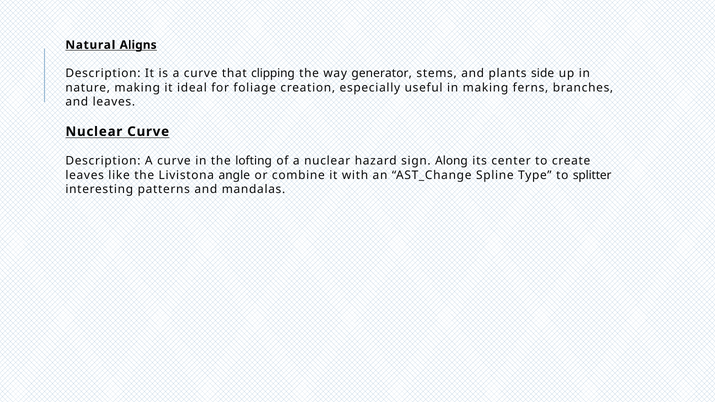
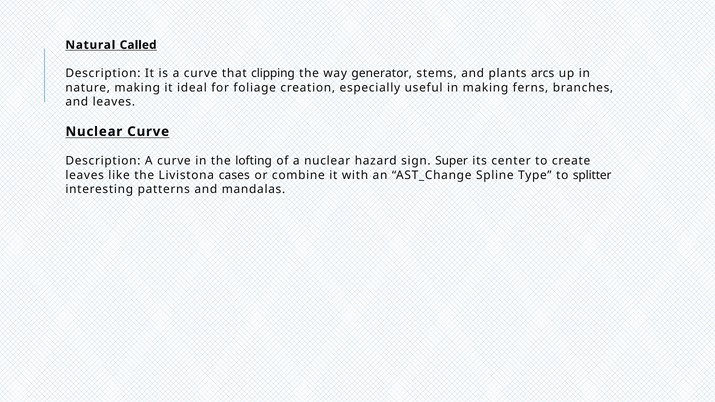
Aligns: Aligns -> Called
side: side -> arcs
Along: Along -> Super
angle: angle -> cases
